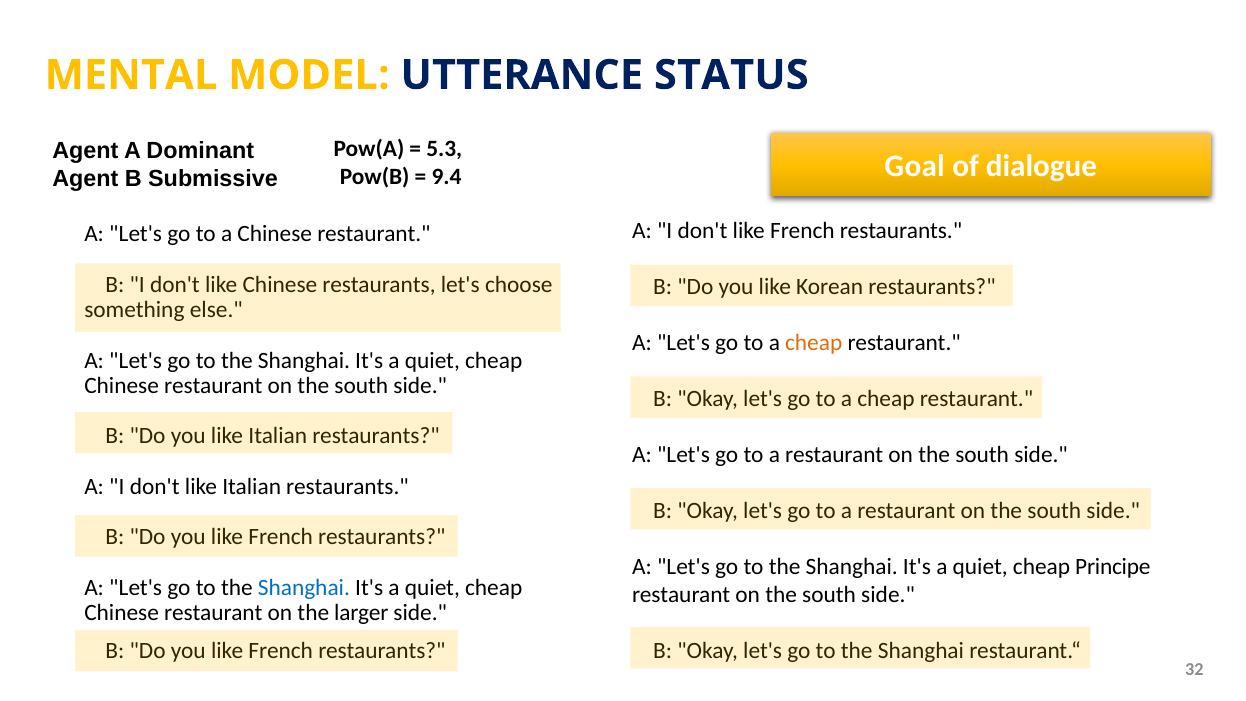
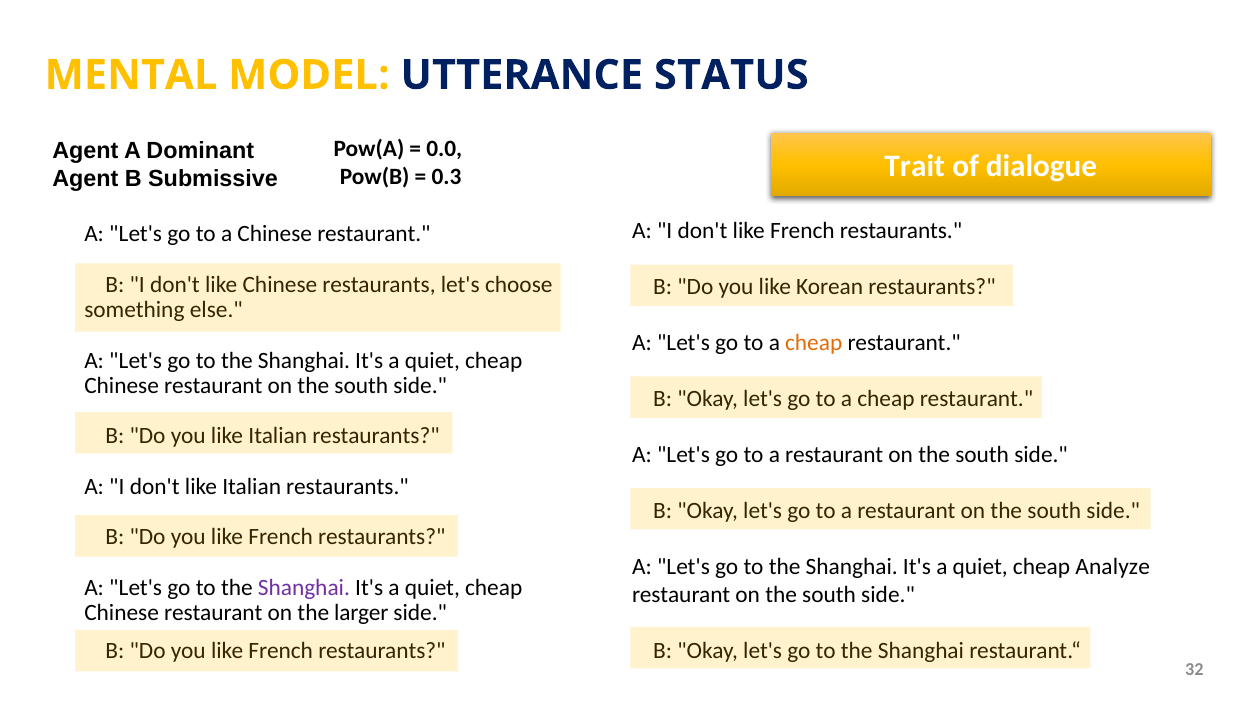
5.3: 5.3 -> 0.0
Goal: Goal -> Trait
9.4: 9.4 -> 0.3
Principe: Principe -> Analyze
Shanghai at (304, 587) colour: blue -> purple
